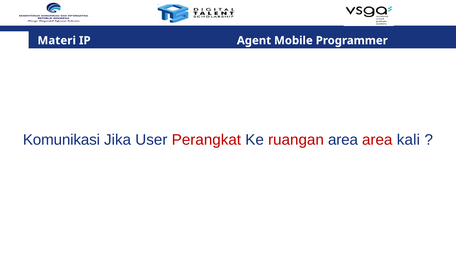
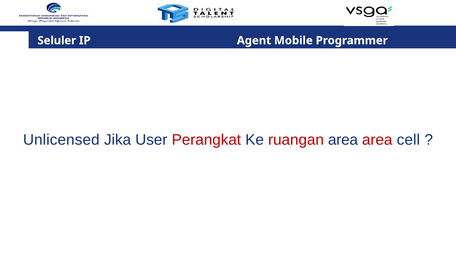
Materi: Materi -> Seluler
Komunikasi: Komunikasi -> Unlicensed
kali: kali -> cell
